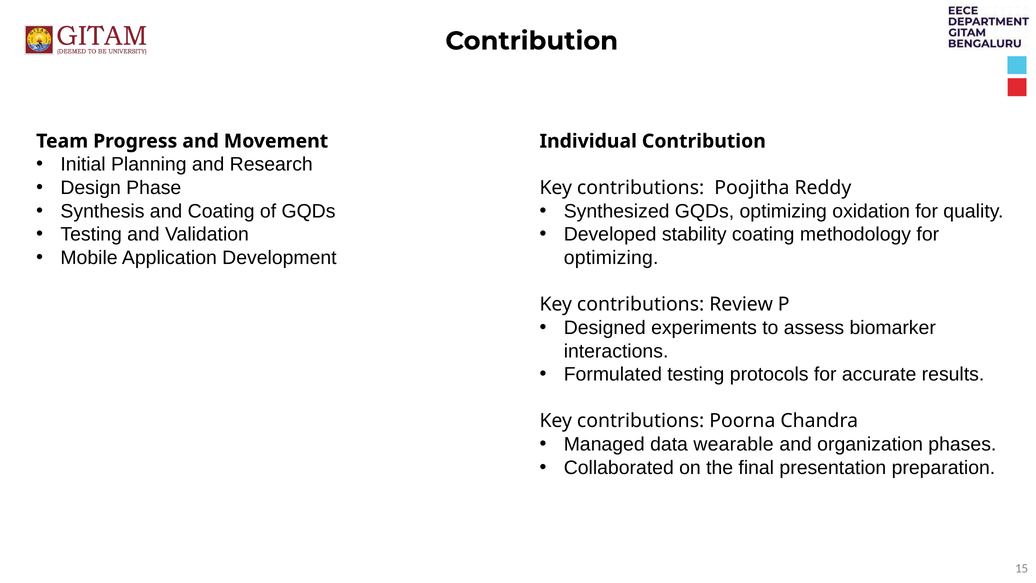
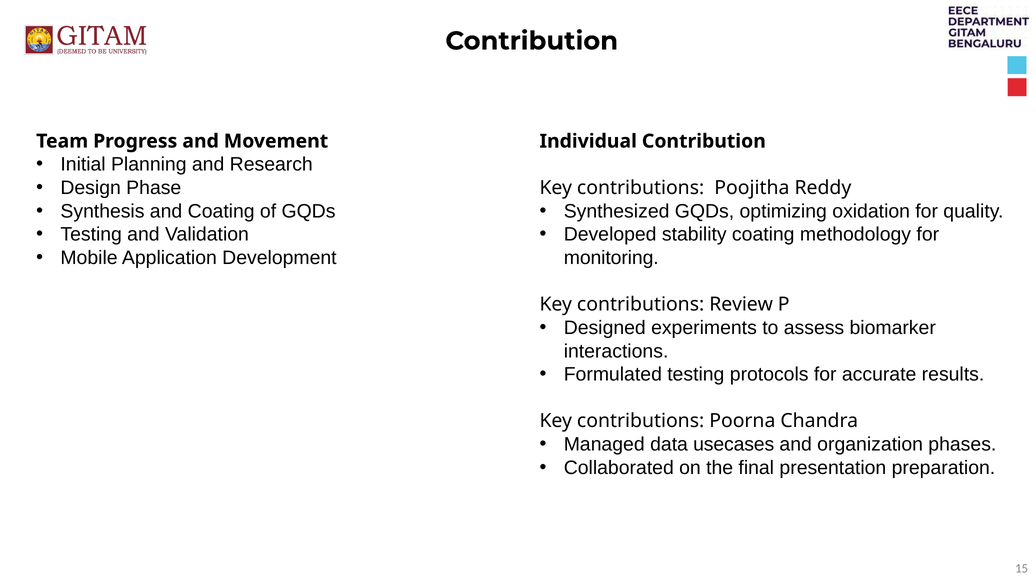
optimizing at (611, 258): optimizing -> monitoring
wearable: wearable -> usecases
